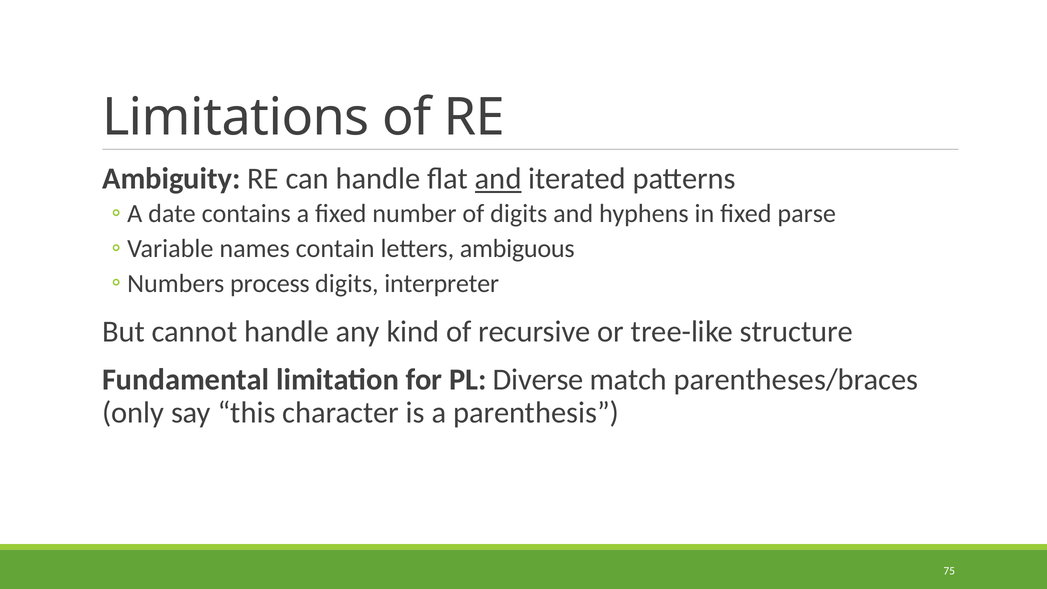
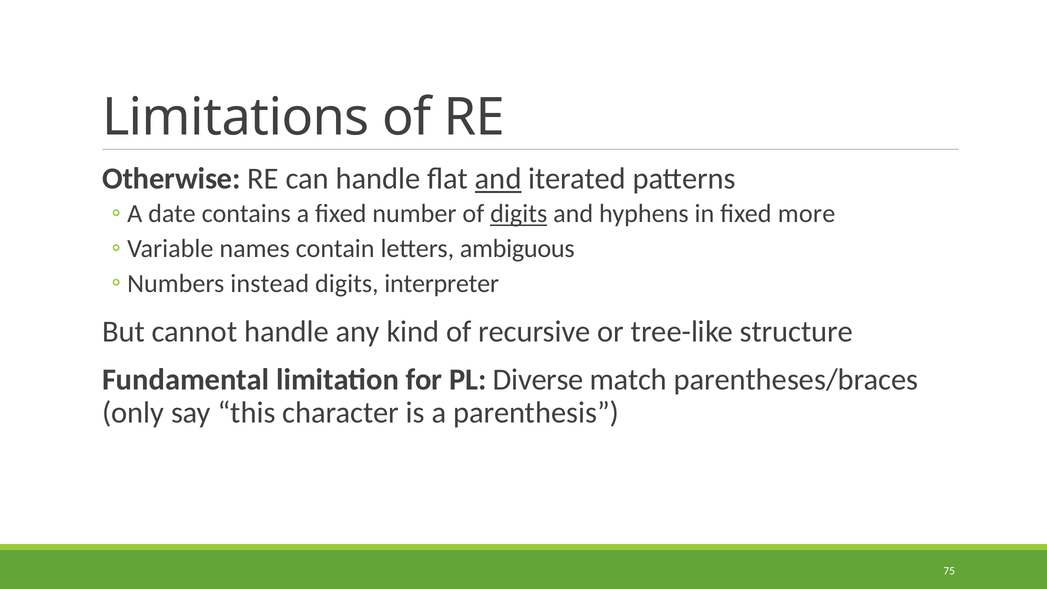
Ambiguity: Ambiguity -> Otherwise
digits at (519, 214) underline: none -> present
parse: parse -> more
process: process -> instead
